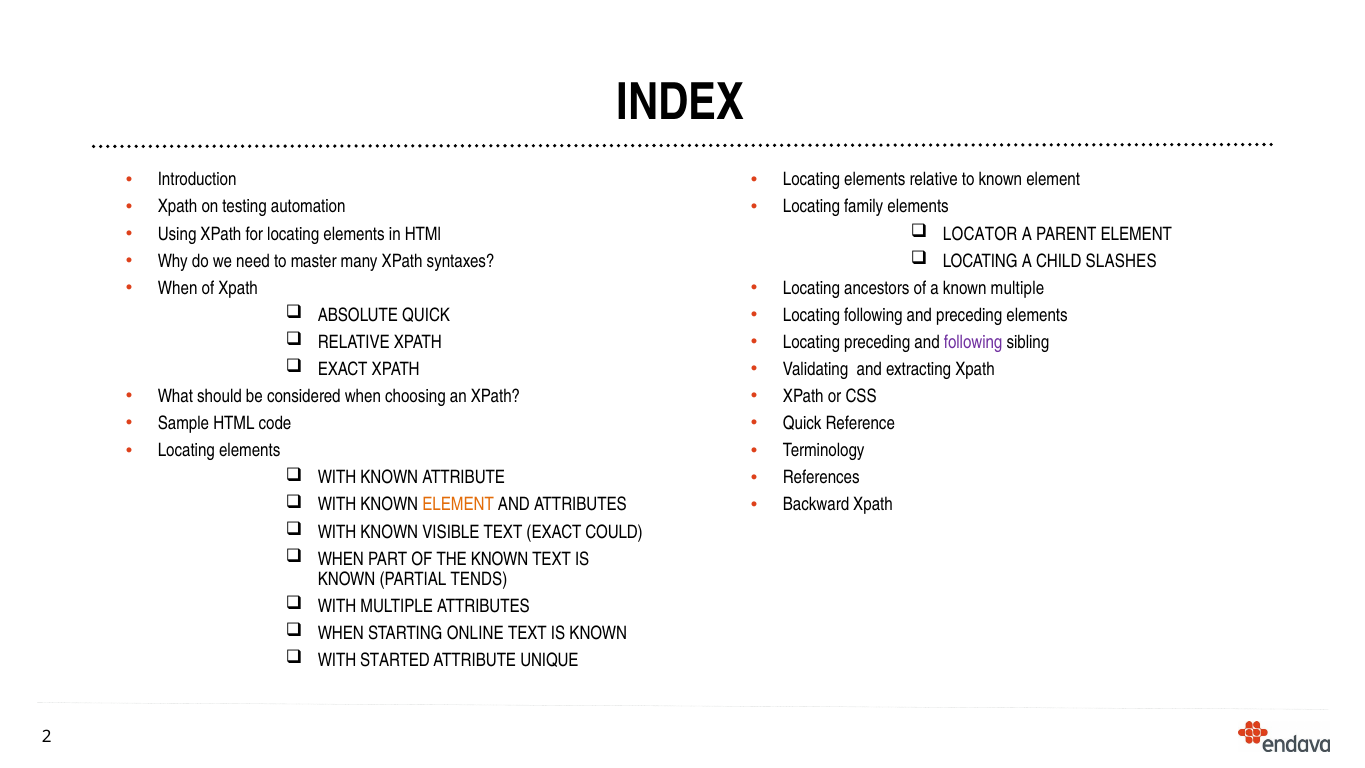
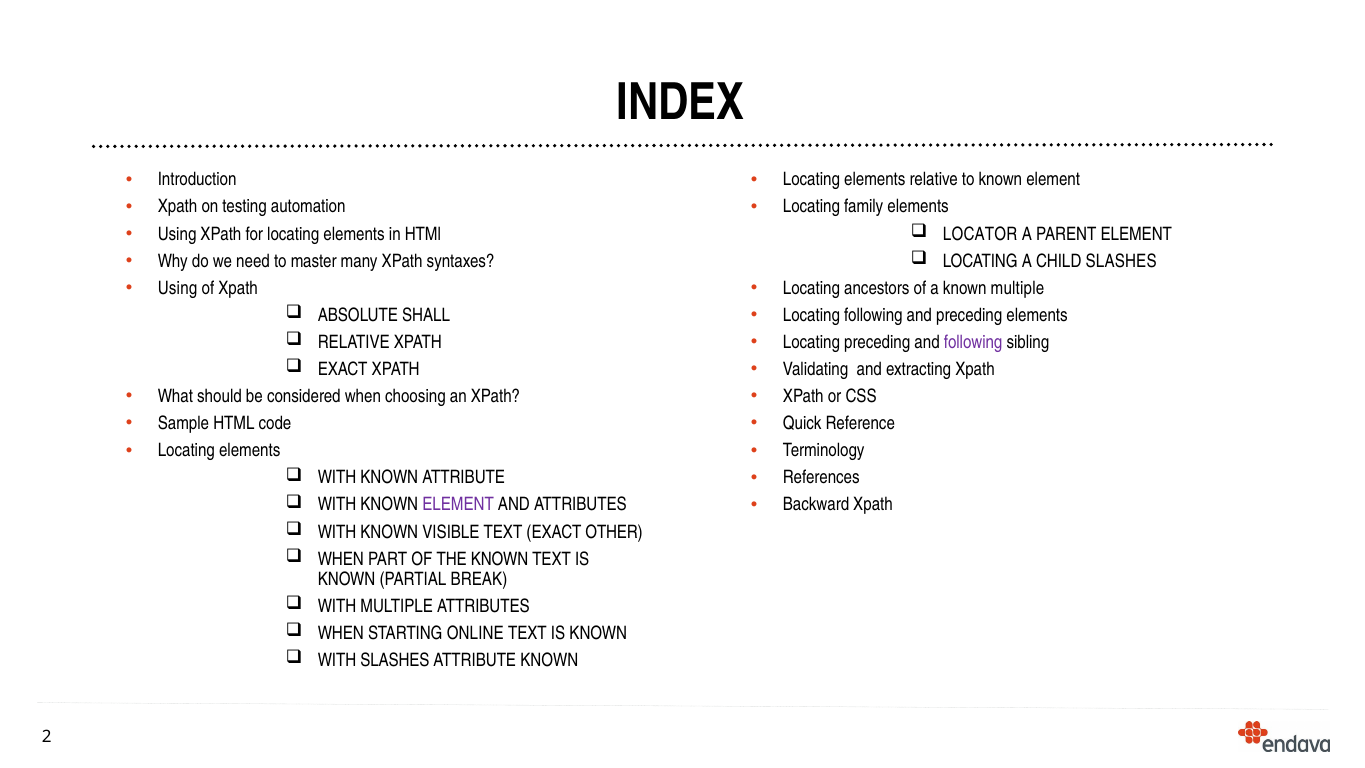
When at (178, 288): When -> Using
ABSOLUTE QUICK: QUICK -> SHALL
ELEMENT at (458, 505) colour: orange -> purple
COULD: COULD -> OTHER
TENDS: TENDS -> BREAK
WITH STARTED: STARTED -> SLASHES
ATTRIBUTE UNIQUE: UNIQUE -> KNOWN
